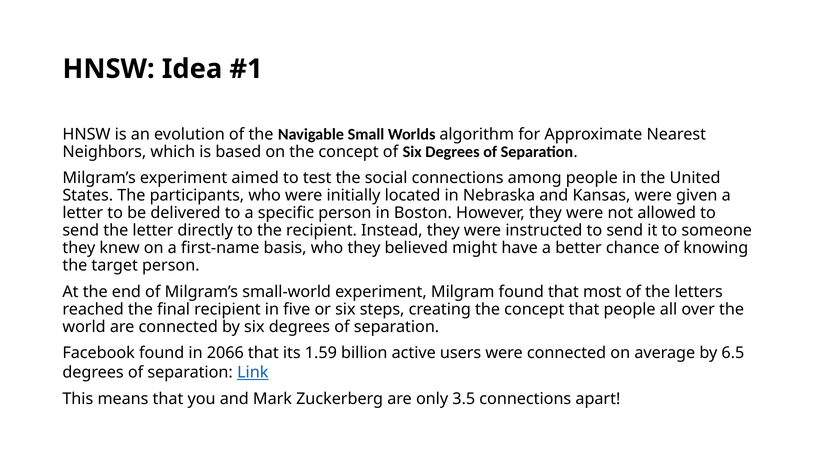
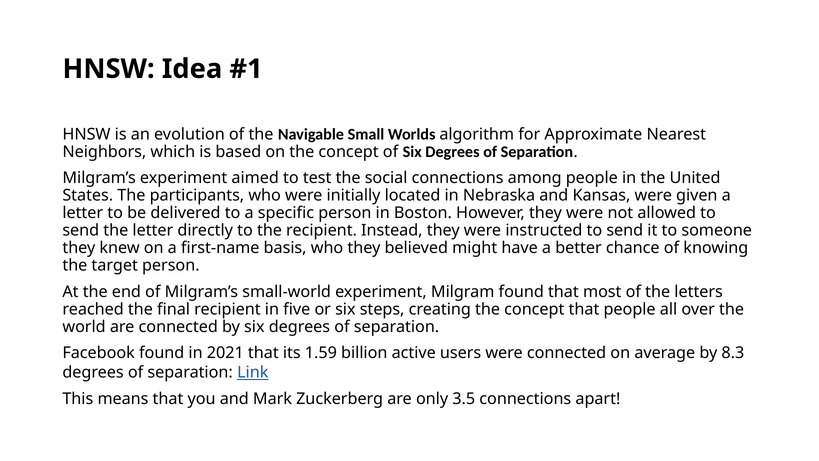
2066: 2066 -> 2021
6.5: 6.5 -> 8.3
